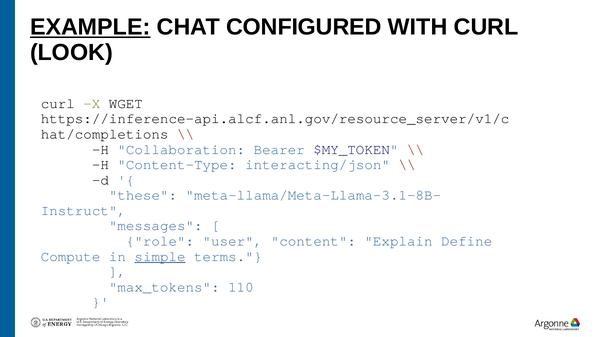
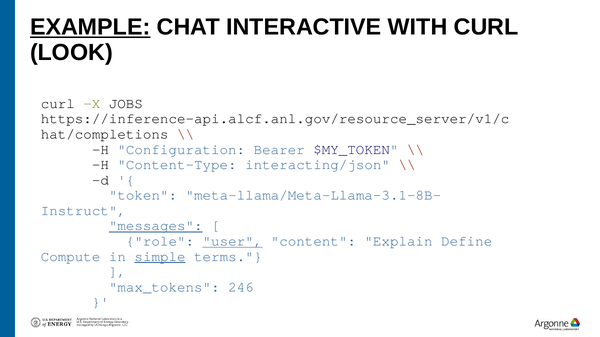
CONFIGURED: CONFIGURED -> INTERACTIVE
WGET: WGET -> JOBS
Collaboration: Collaboration -> Configuration
these: these -> token
messages underline: none -> present
user underline: none -> present
110: 110 -> 246
